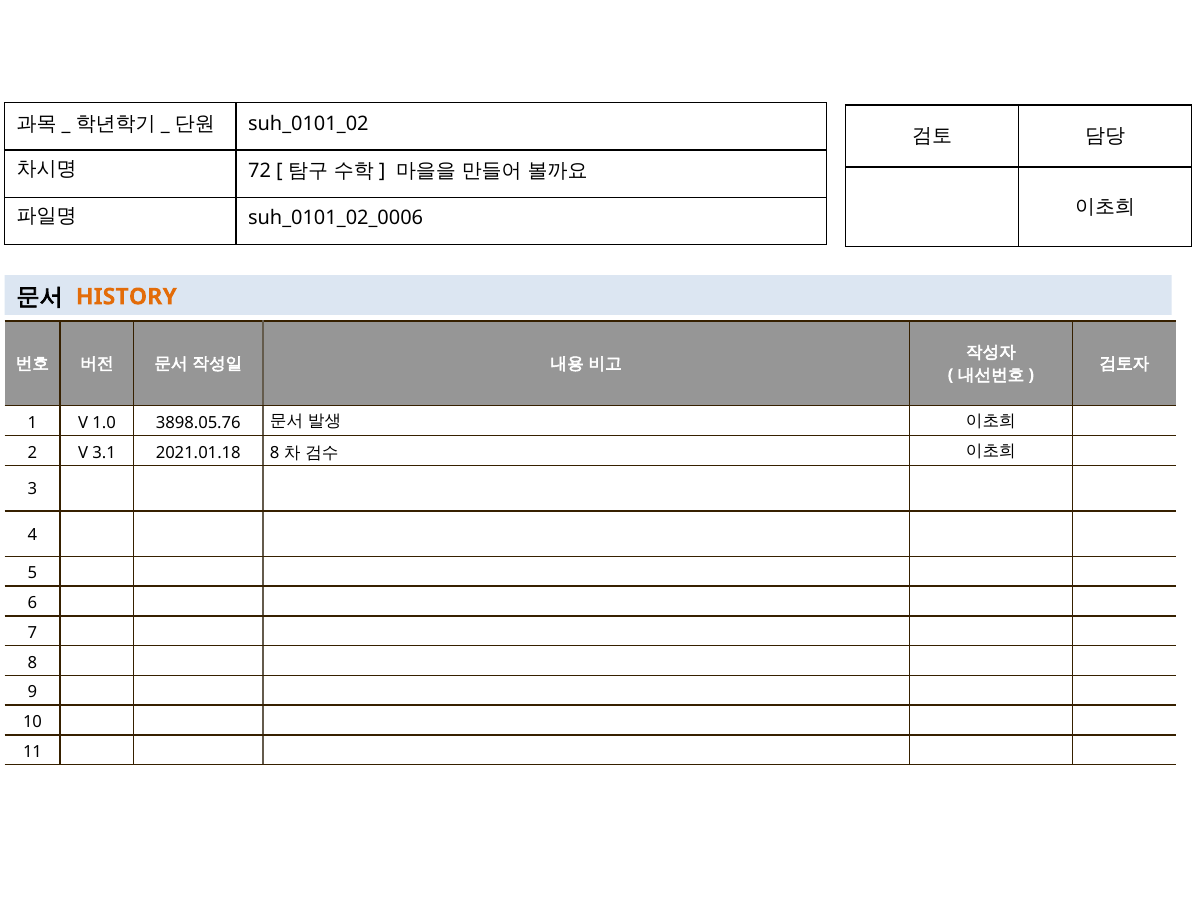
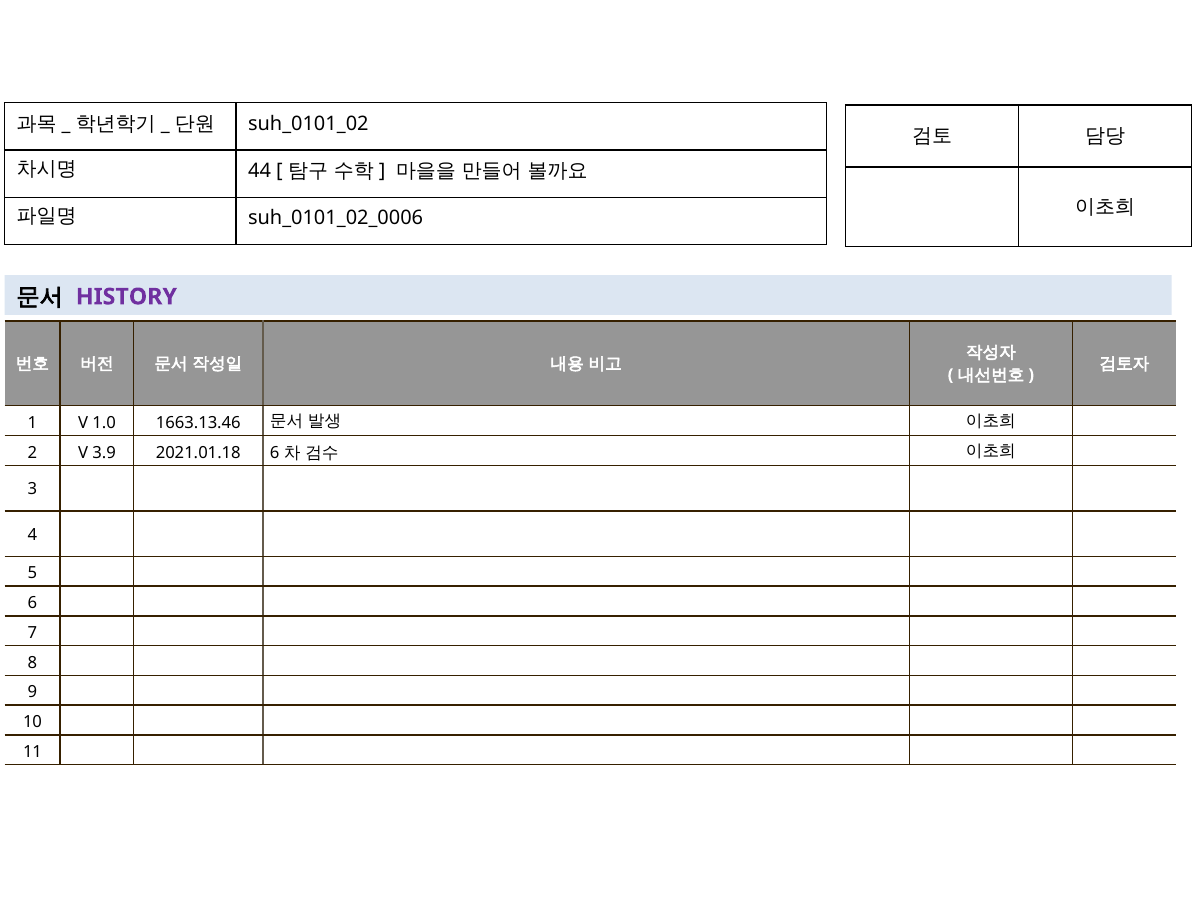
72: 72 -> 44
HISTORY colour: orange -> purple
3898.05.76: 3898.05.76 -> 1663.13.46
3.1: 3.1 -> 3.9
2021.01.18 8: 8 -> 6
